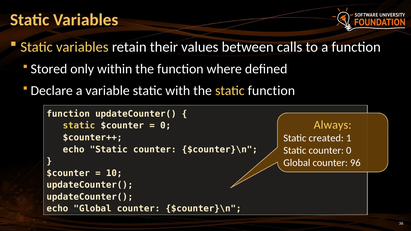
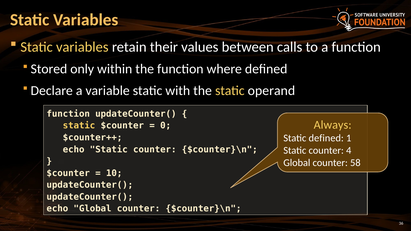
static function: function -> operand
Static created: created -> defined
counter 0: 0 -> 4
96: 96 -> 58
